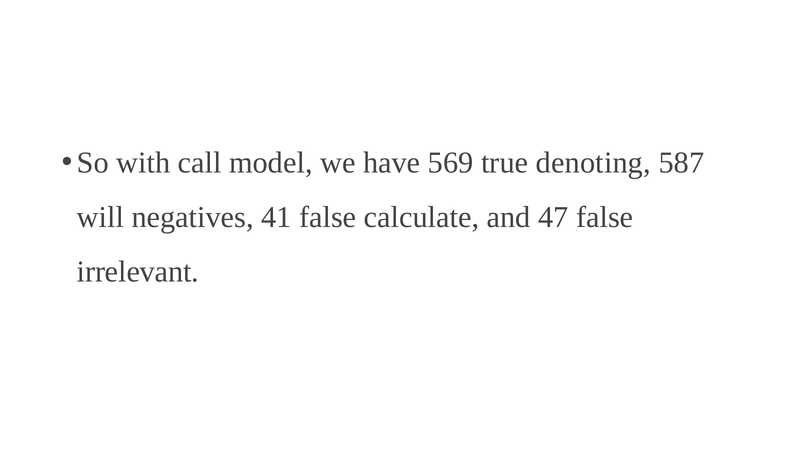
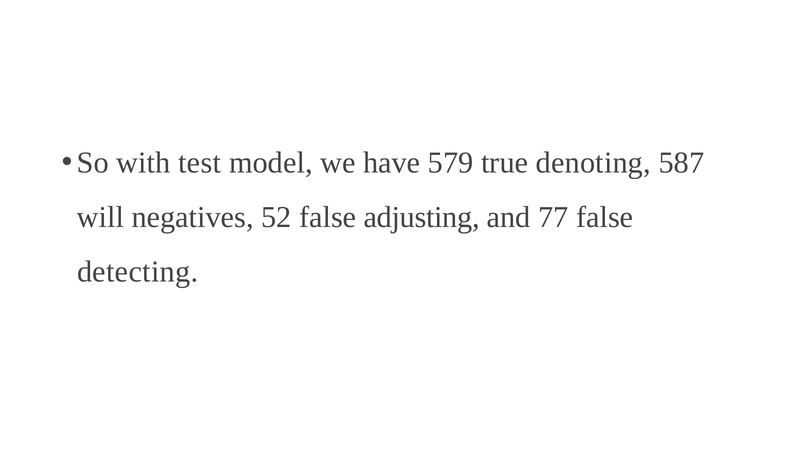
call: call -> test
569: 569 -> 579
41: 41 -> 52
calculate: calculate -> adjusting
47: 47 -> 77
irrelevant: irrelevant -> detecting
